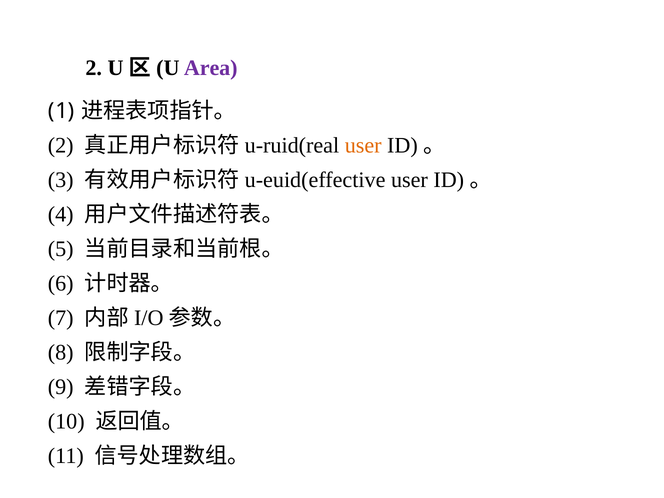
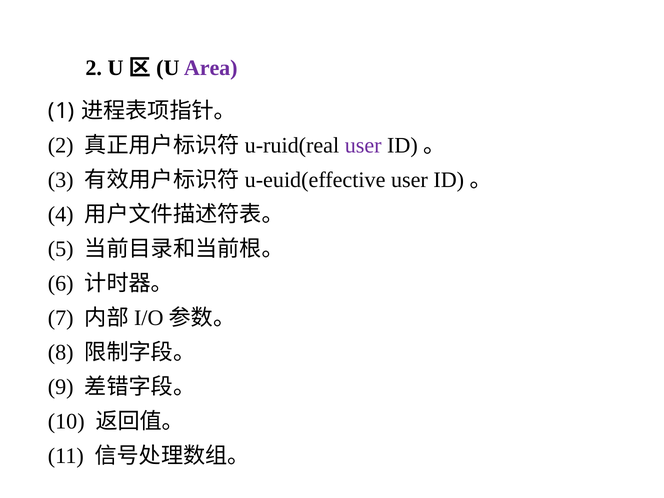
user at (363, 146) colour: orange -> purple
